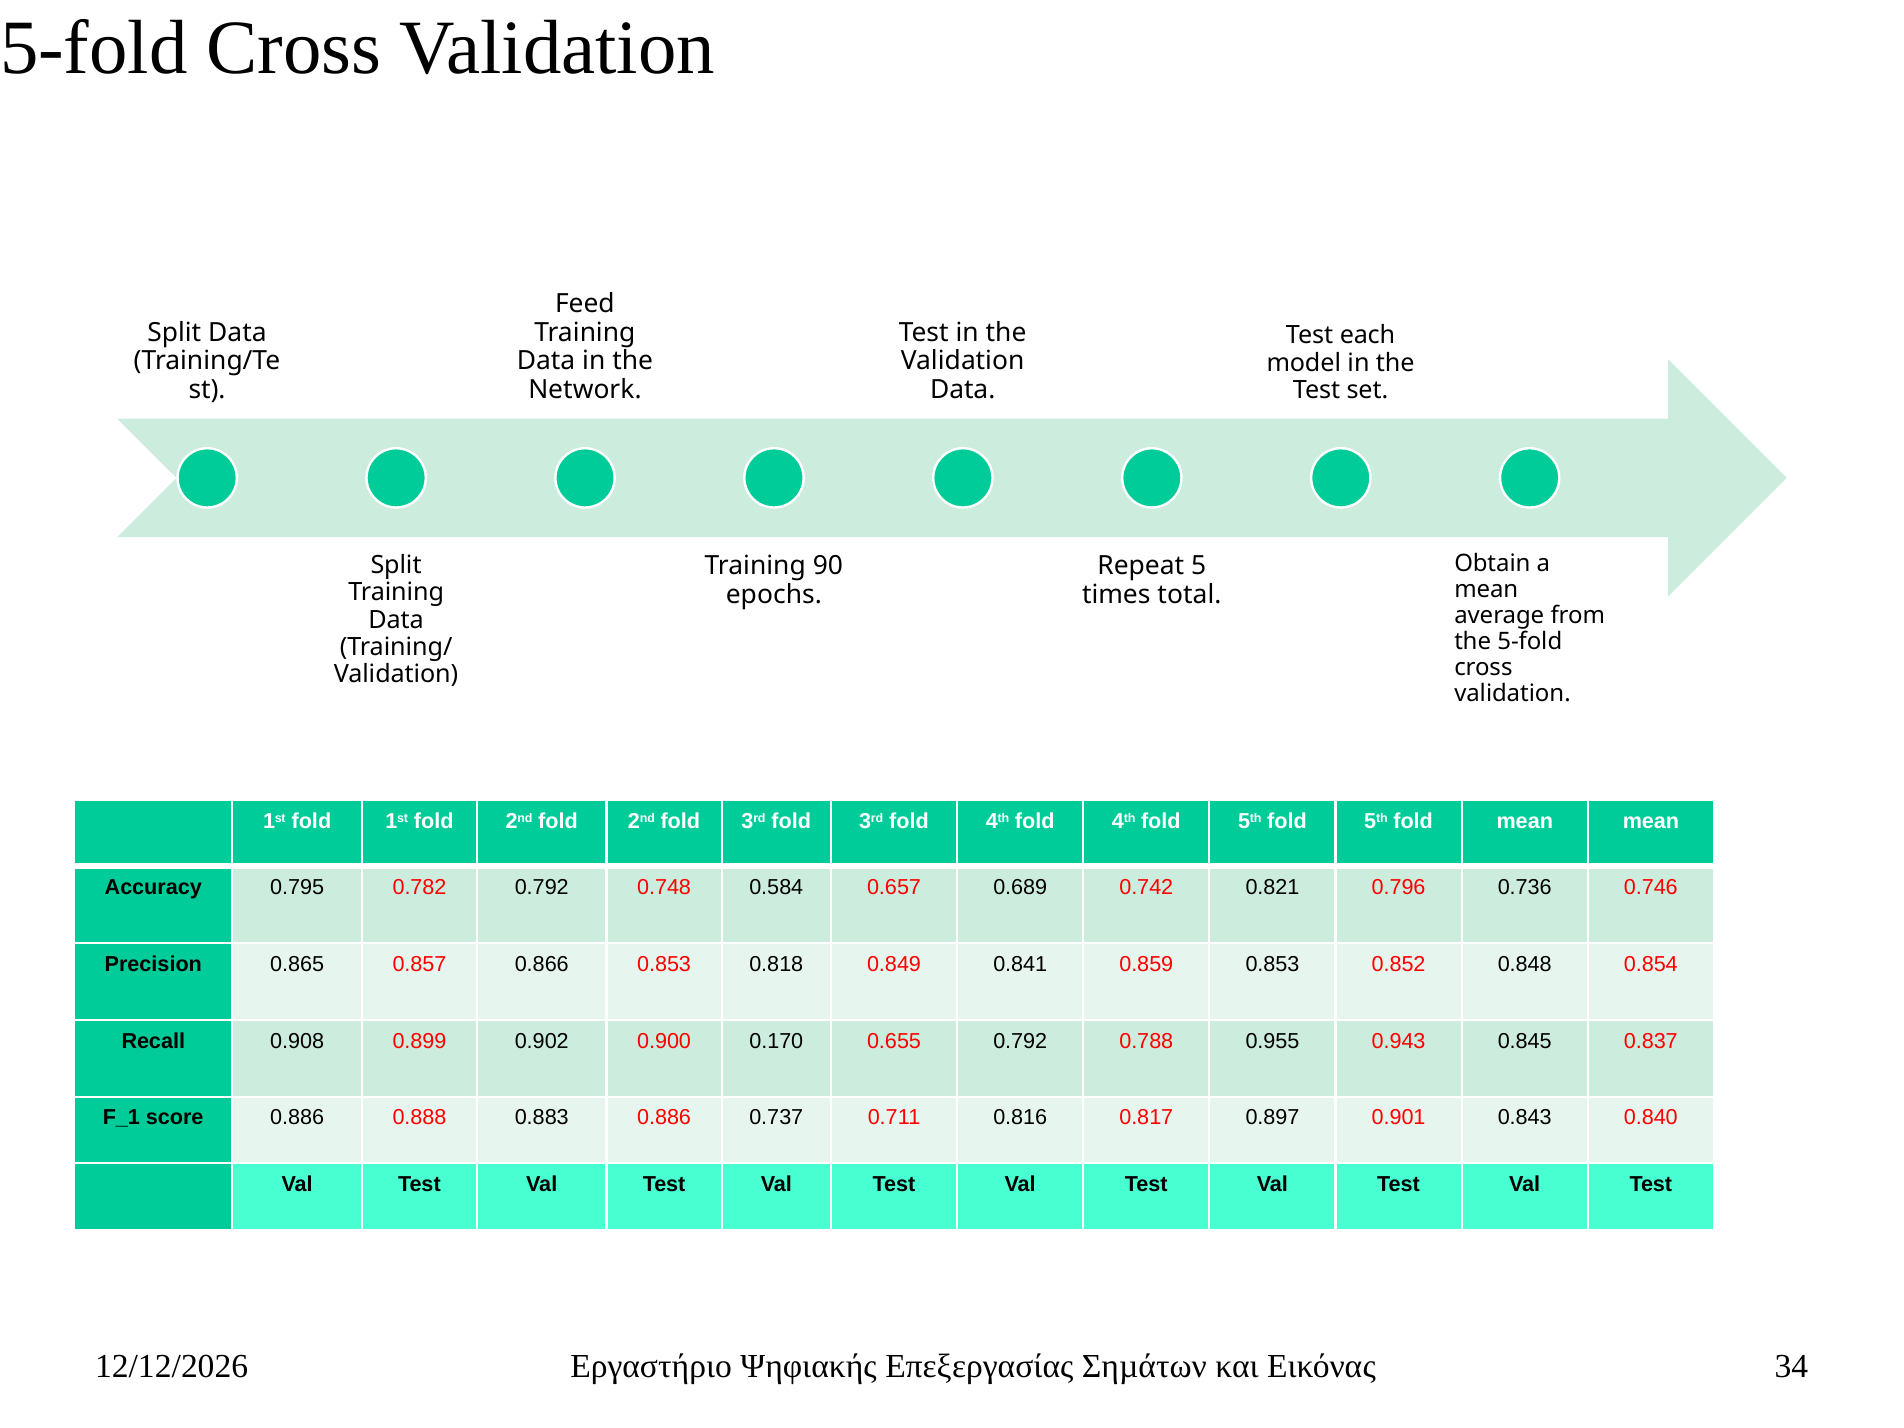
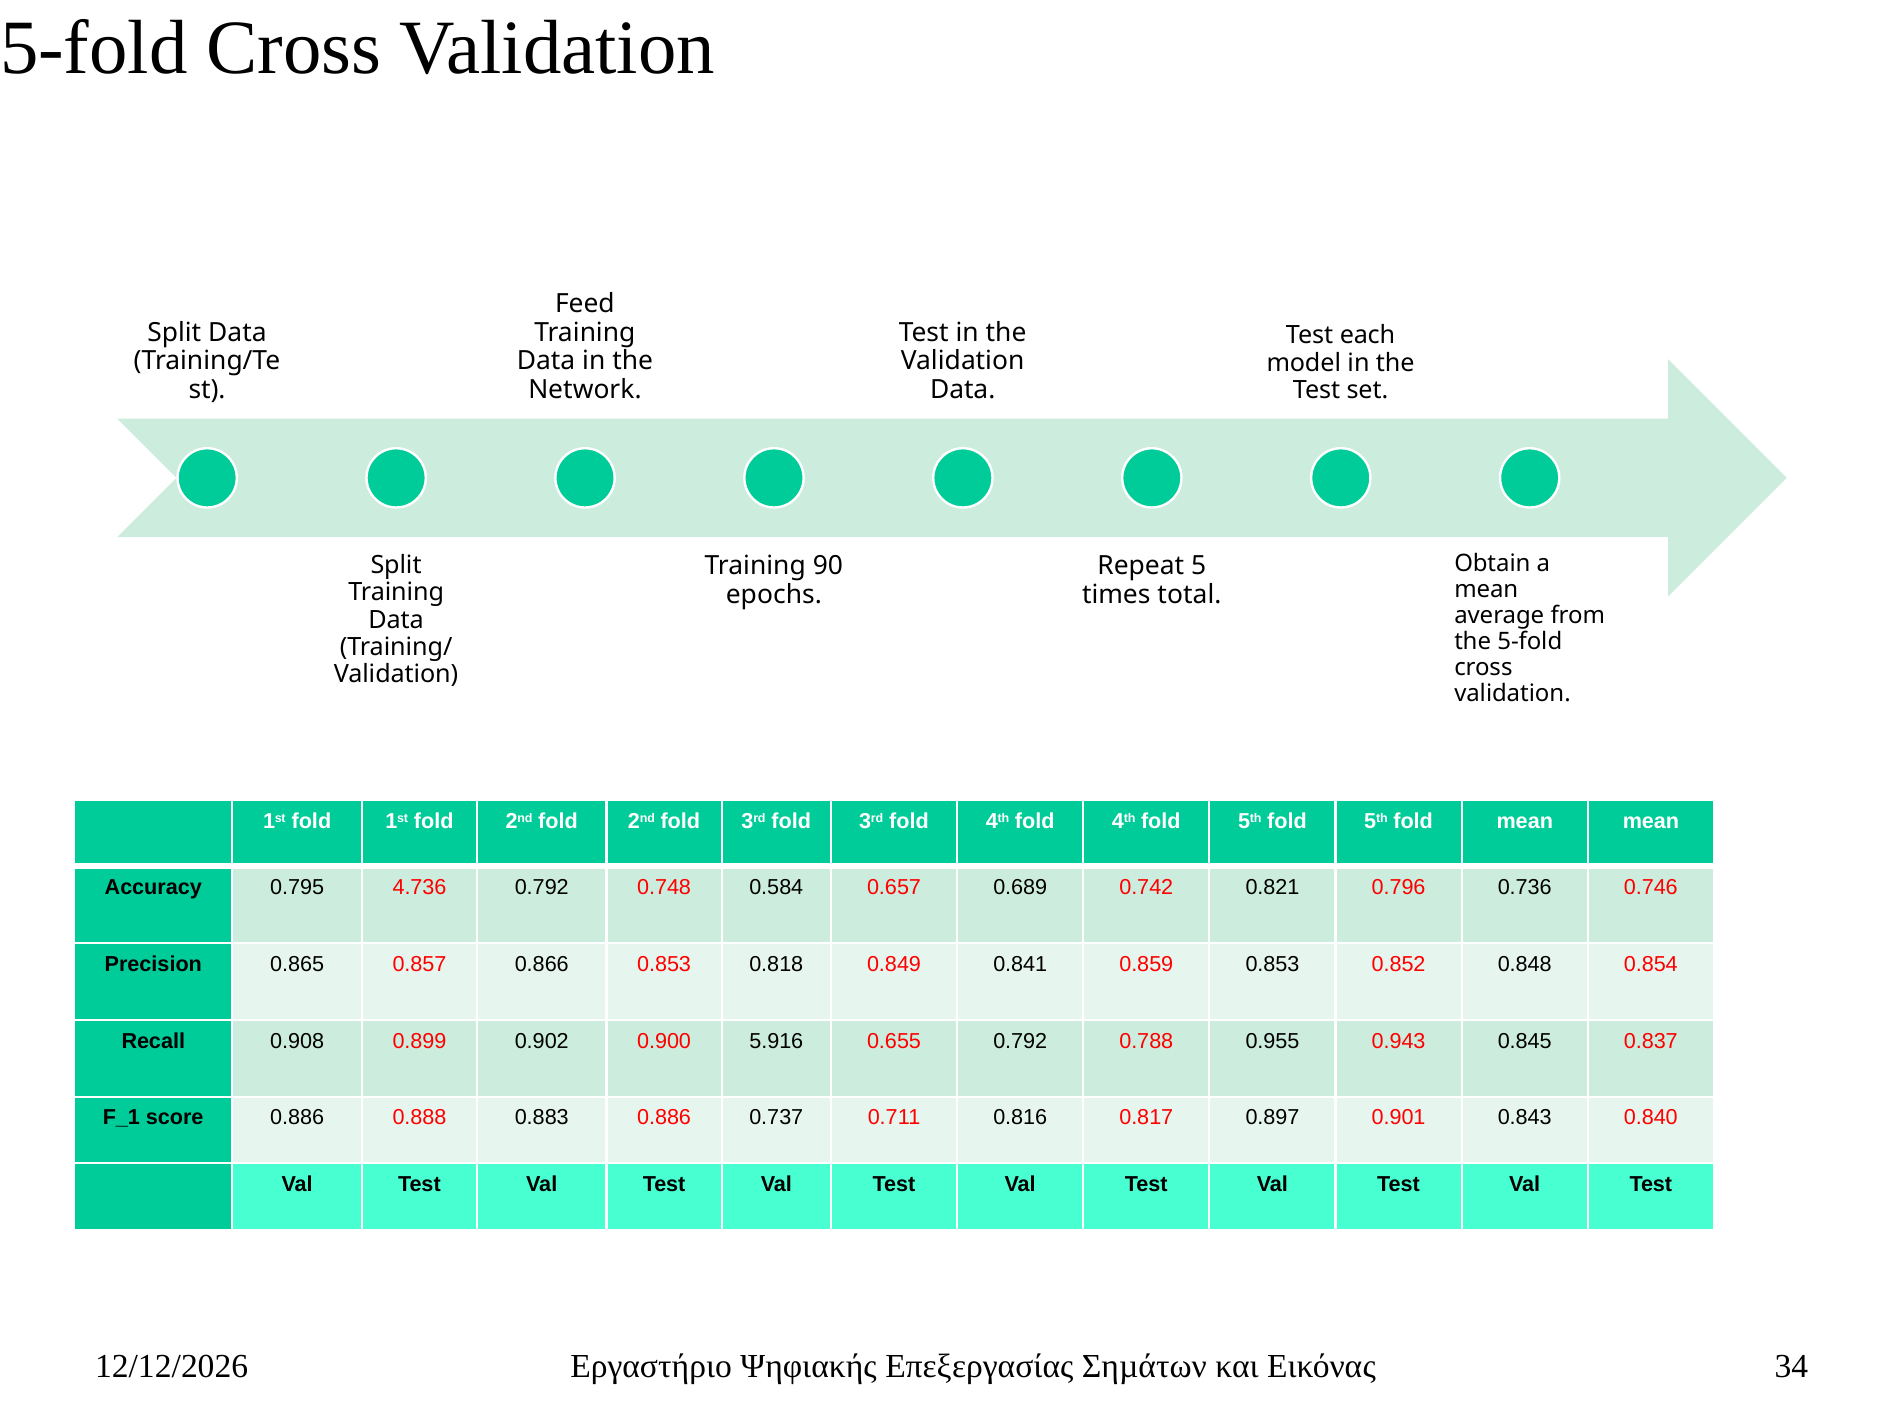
0.782: 0.782 -> 4.736
0.170: 0.170 -> 5.916
